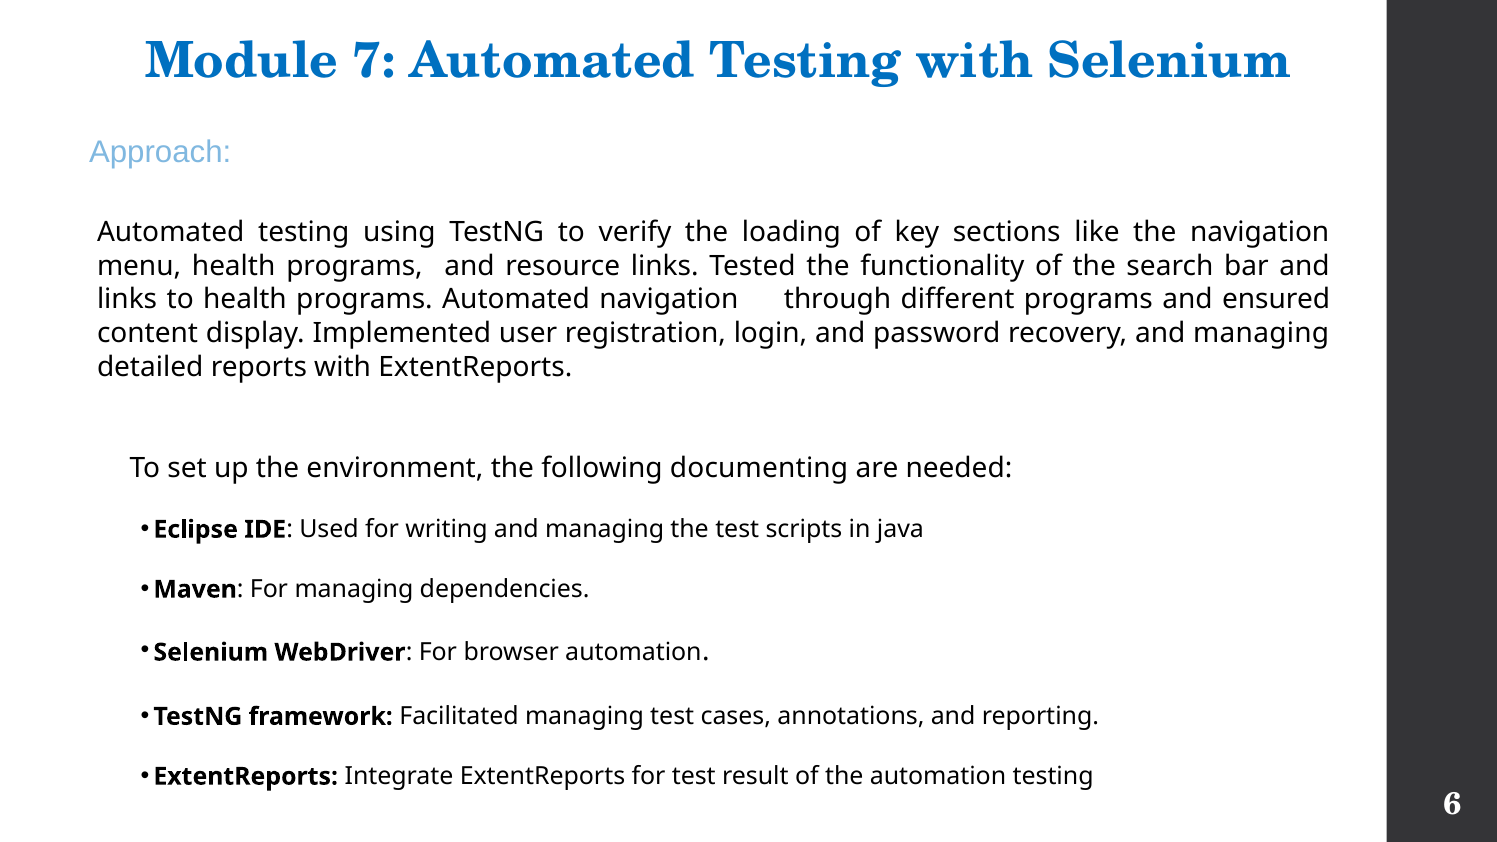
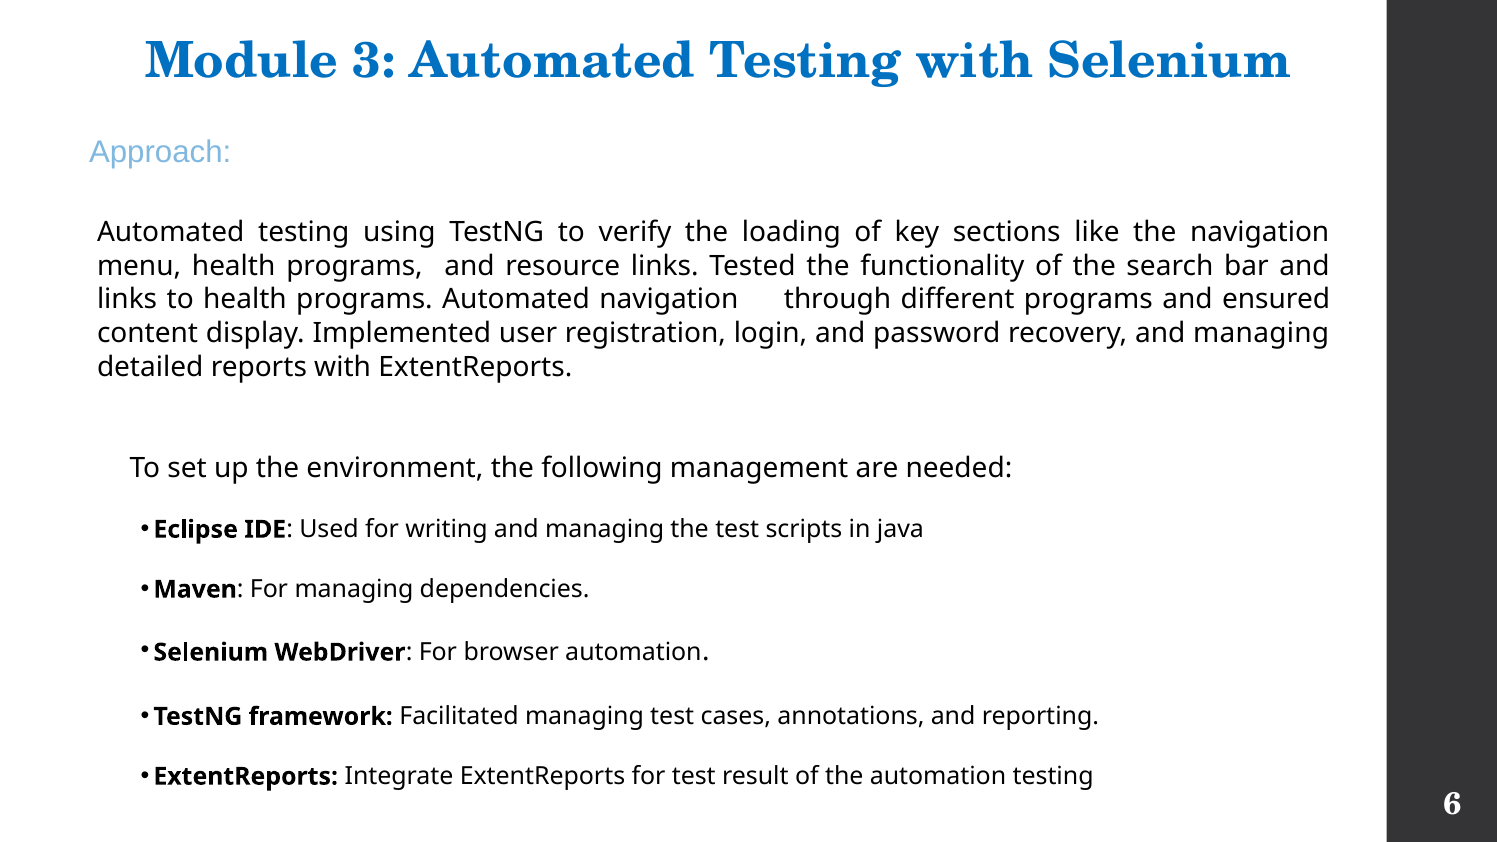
7: 7 -> 3
documenting: documenting -> management
